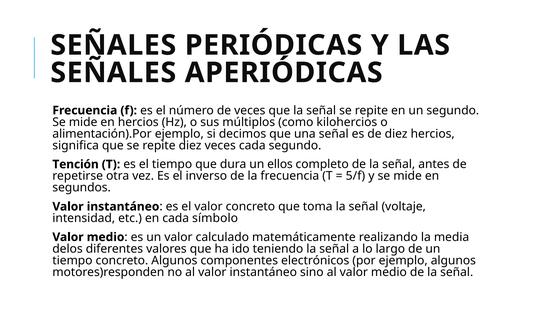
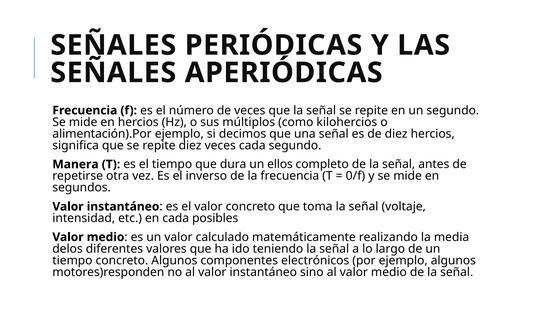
Tención: Tención -> Manera
5/f: 5/f -> 0/f
símbolo: símbolo -> posibles
